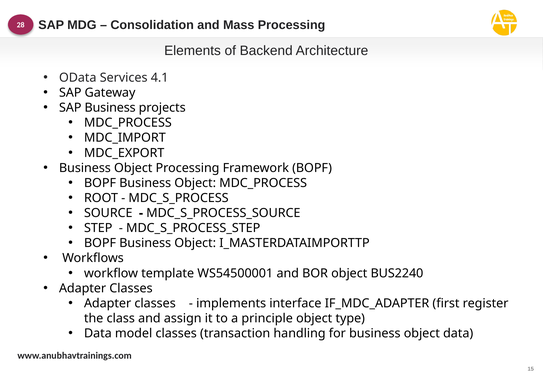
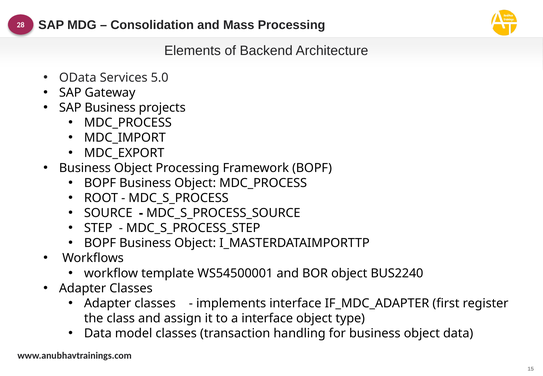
4.1: 4.1 -> 5.0
a principle: principle -> interface
